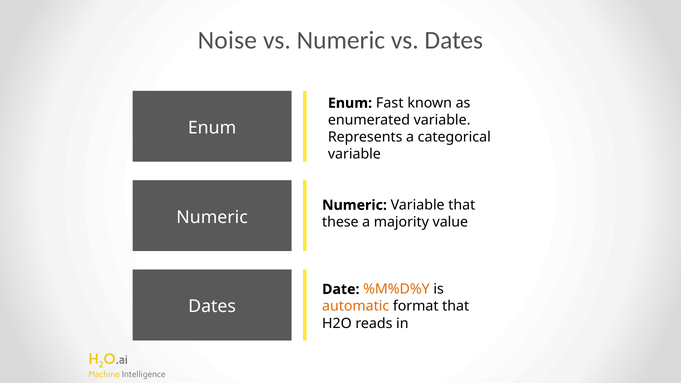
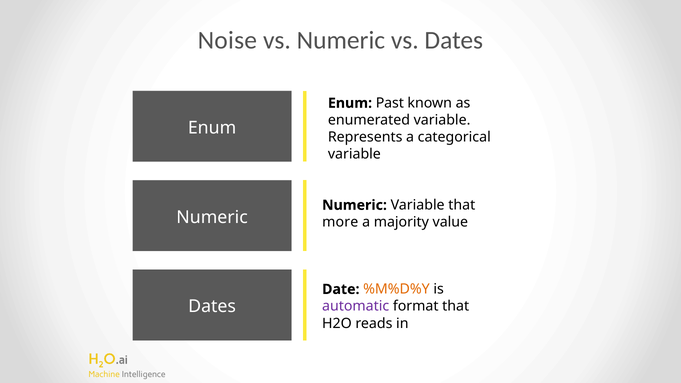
Fast: Fast -> Past
these: these -> more
automatic colour: orange -> purple
